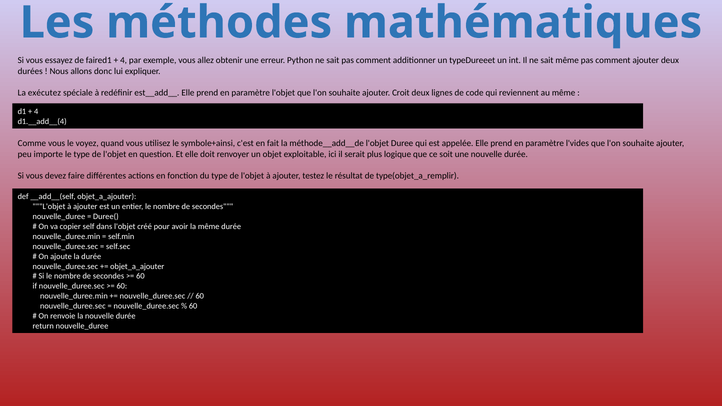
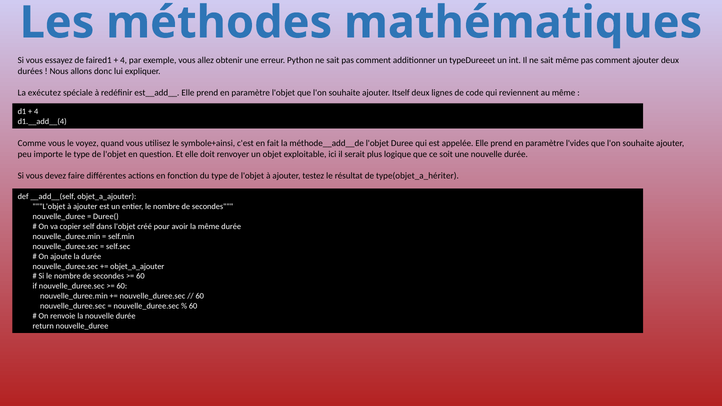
Croit: Croit -> Itself
type(objet_a_remplir: type(objet_a_remplir -> type(objet_a_hériter
